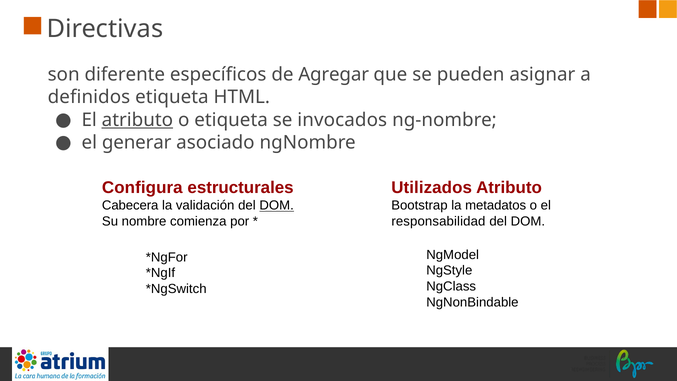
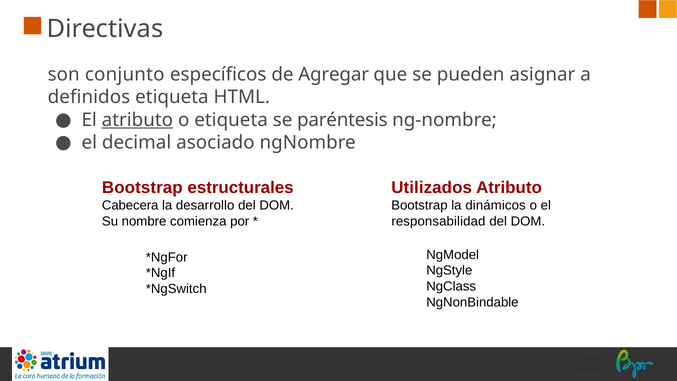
diferente: diferente -> conjunto
invocados: invocados -> paréntesis
generar: generar -> decimal
Configura at (142, 188): Configura -> Bootstrap
validación: validación -> desarrollo
DOM at (277, 205) underline: present -> none
metadatos: metadatos -> dinámicos
